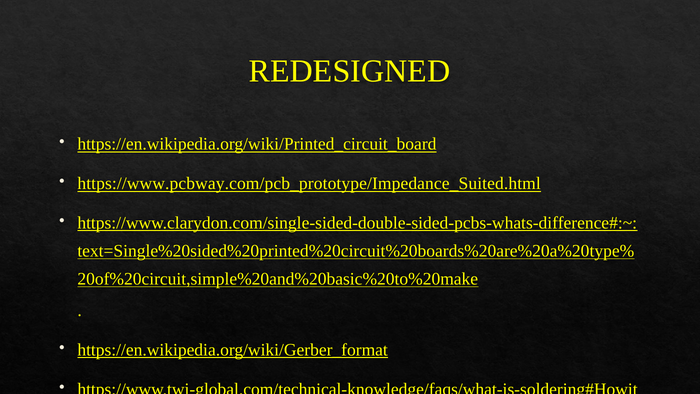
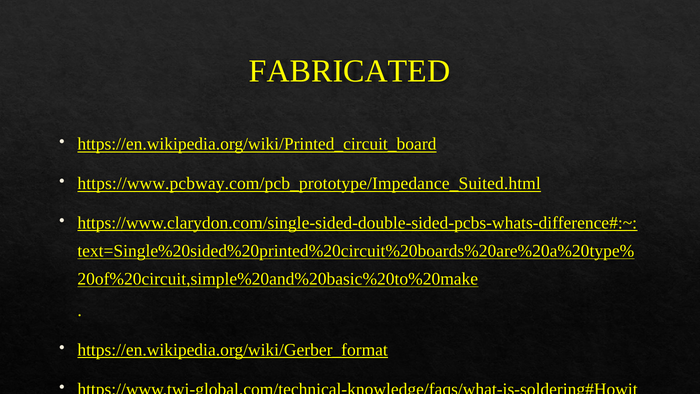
REDESIGNED: REDESIGNED -> FABRICATED
